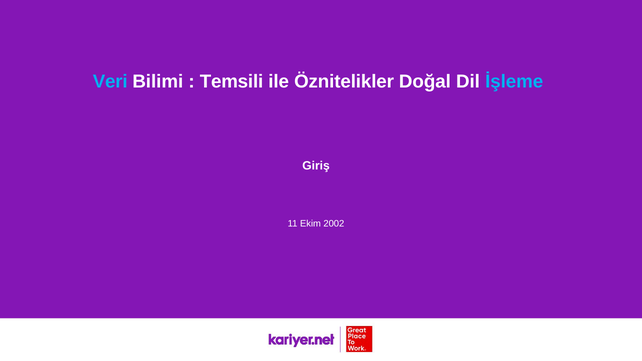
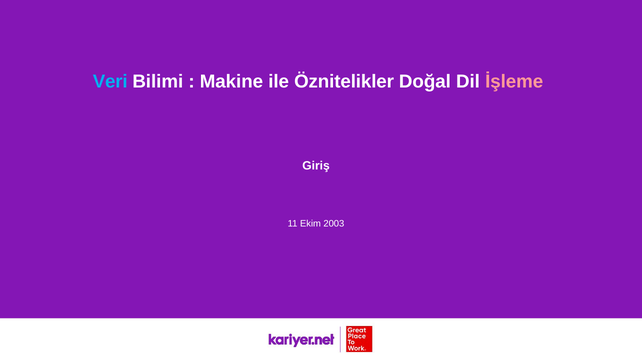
Temsili: Temsili -> Makine
İşleme colour: light blue -> pink
2002: 2002 -> 2003
